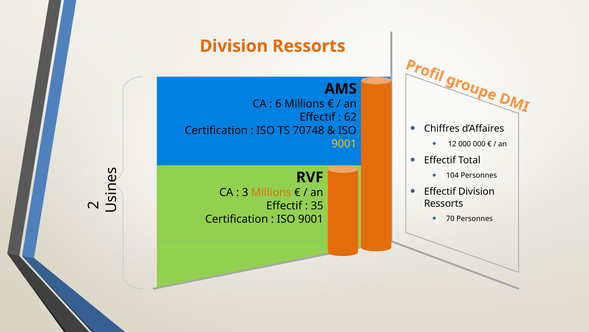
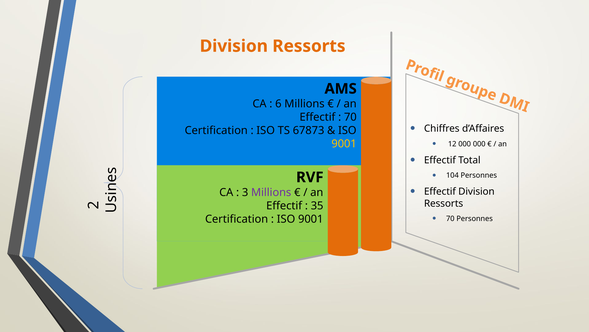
62 at (350, 117): 62 -> 70
70748: 70748 -> 67873
Millions at (271, 192) colour: orange -> purple
